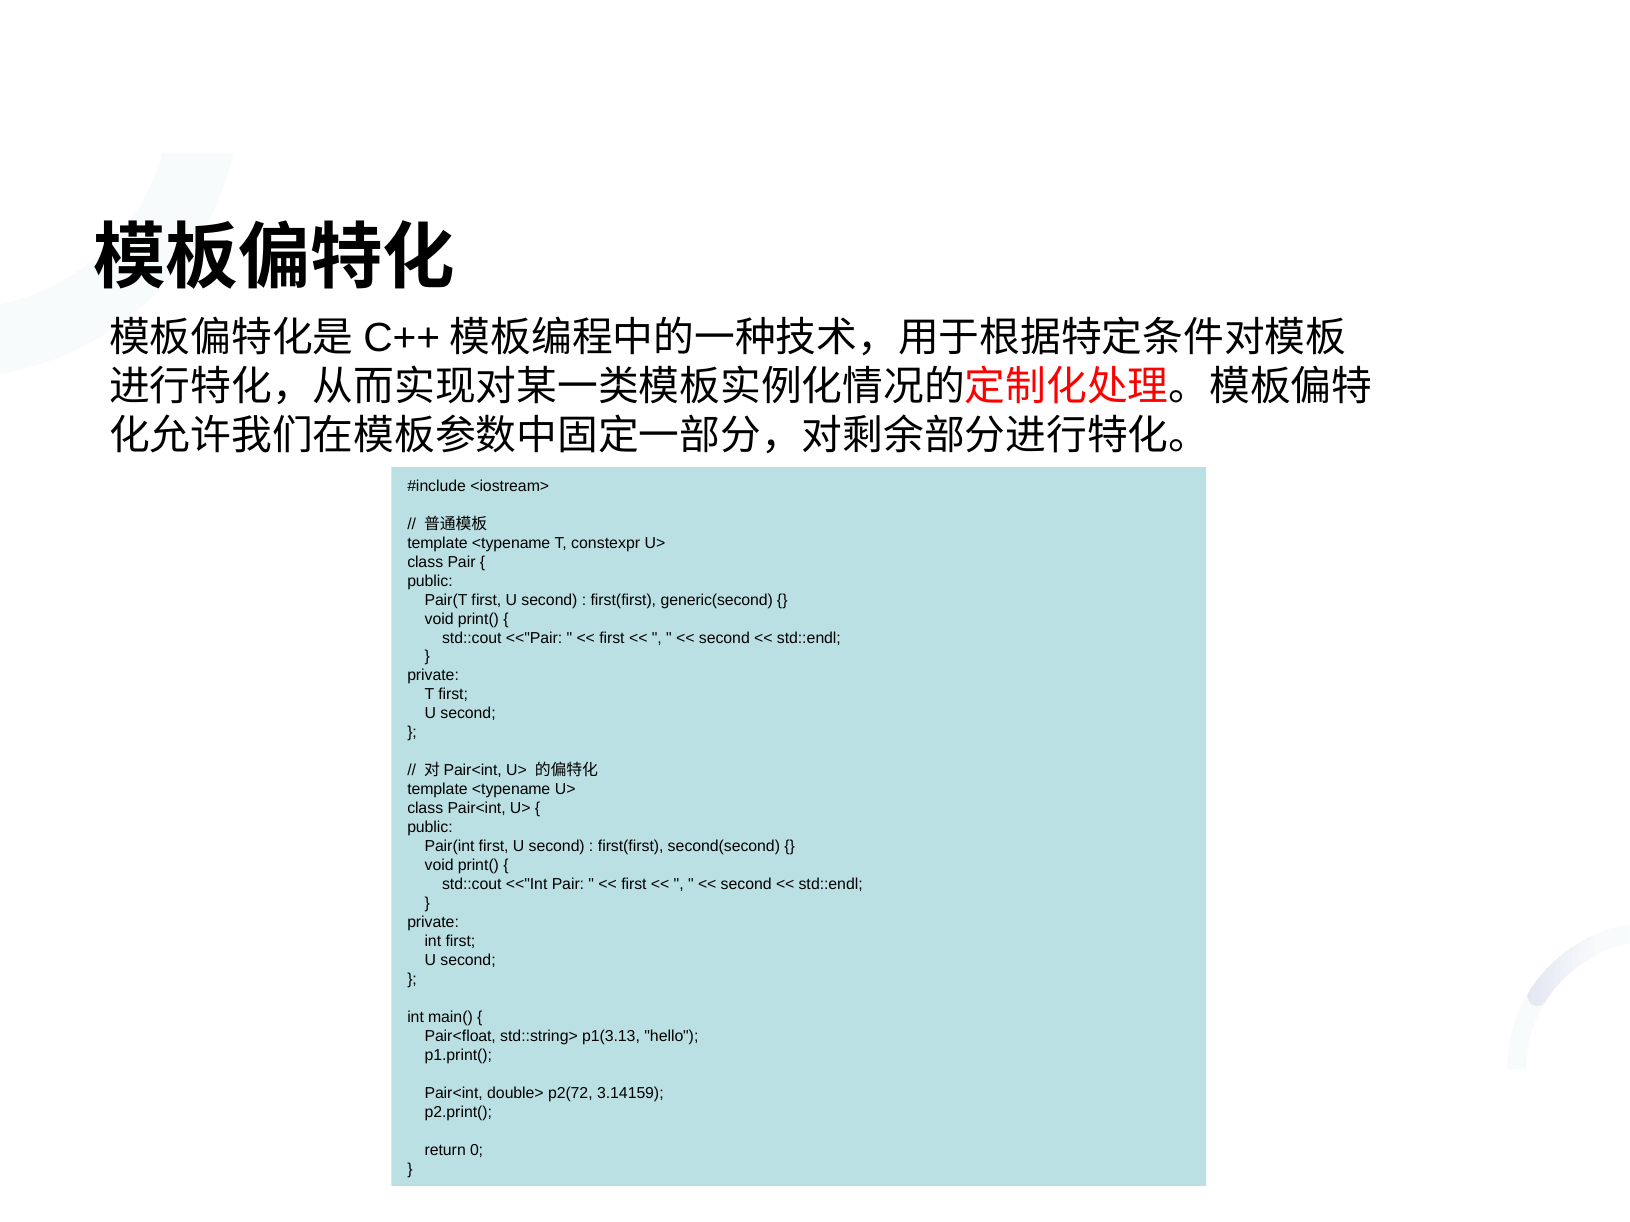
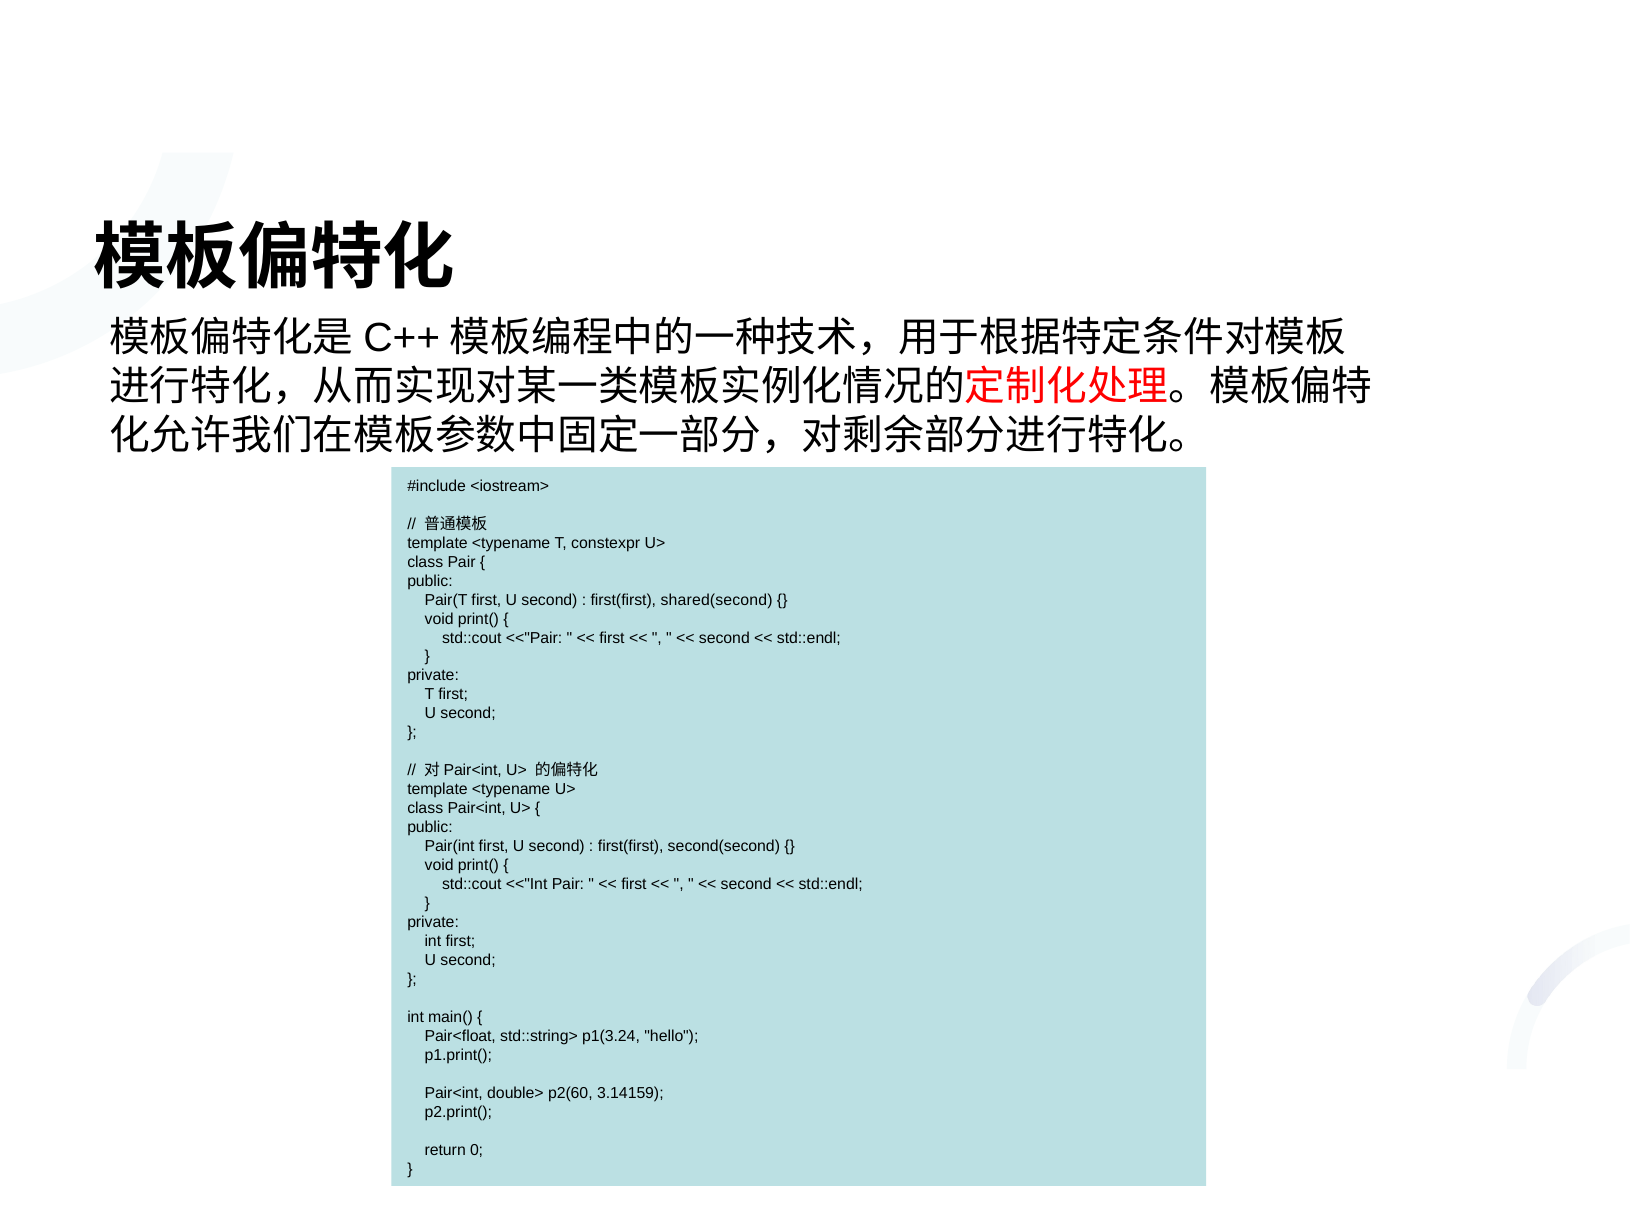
generic(second: generic(second -> shared(second
p1(3.13: p1(3.13 -> p1(3.24
p2(72: p2(72 -> p2(60
